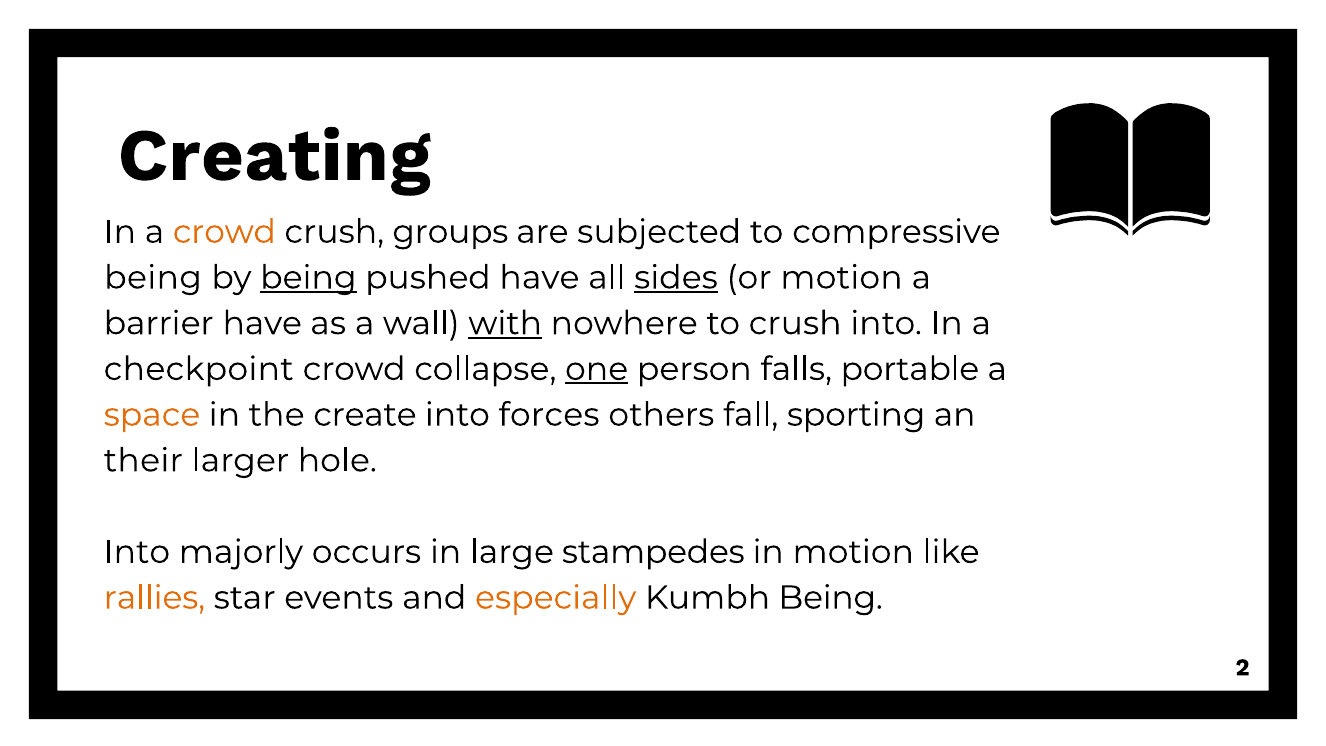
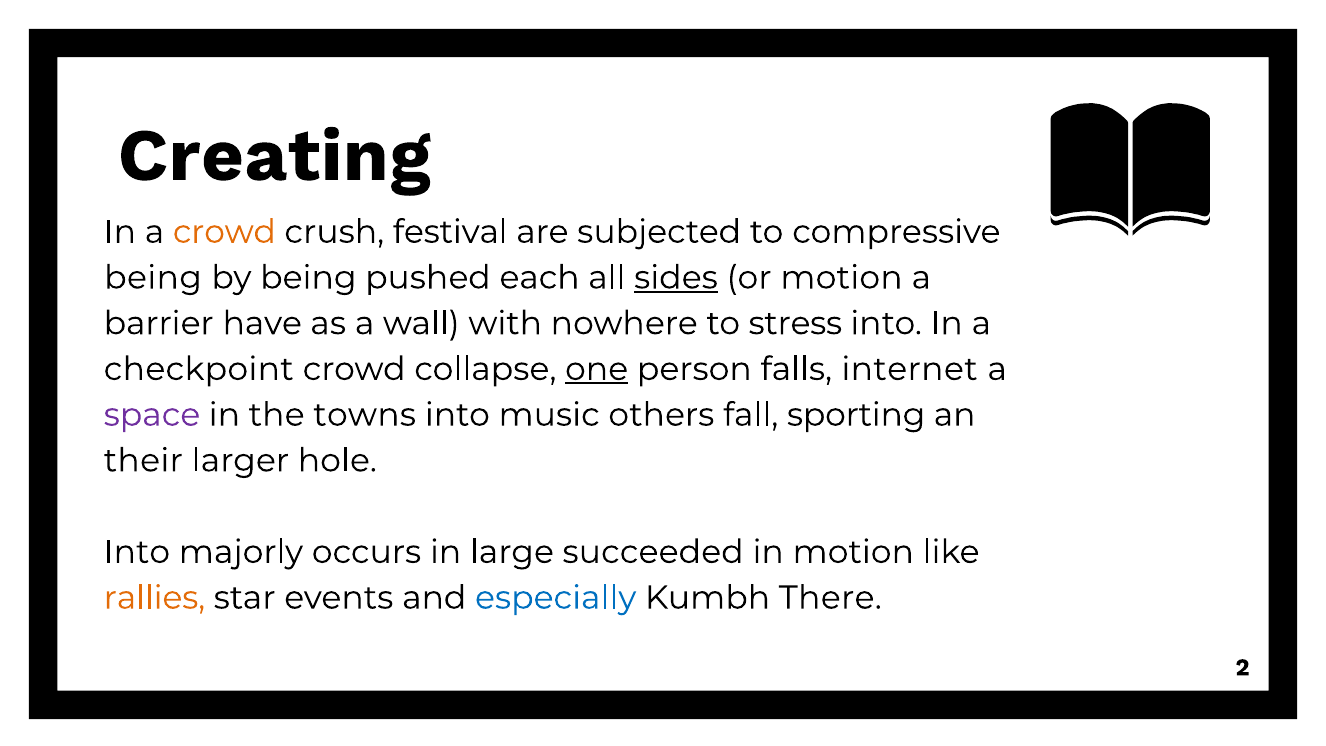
groups: groups -> festival
being at (308, 278) underline: present -> none
pushed have: have -> each
with underline: present -> none
to crush: crush -> stress
portable: portable -> internet
space colour: orange -> purple
create: create -> towns
forces: forces -> music
stampedes: stampedes -> succeeded
especially colour: orange -> blue
Kumbh Being: Being -> There
